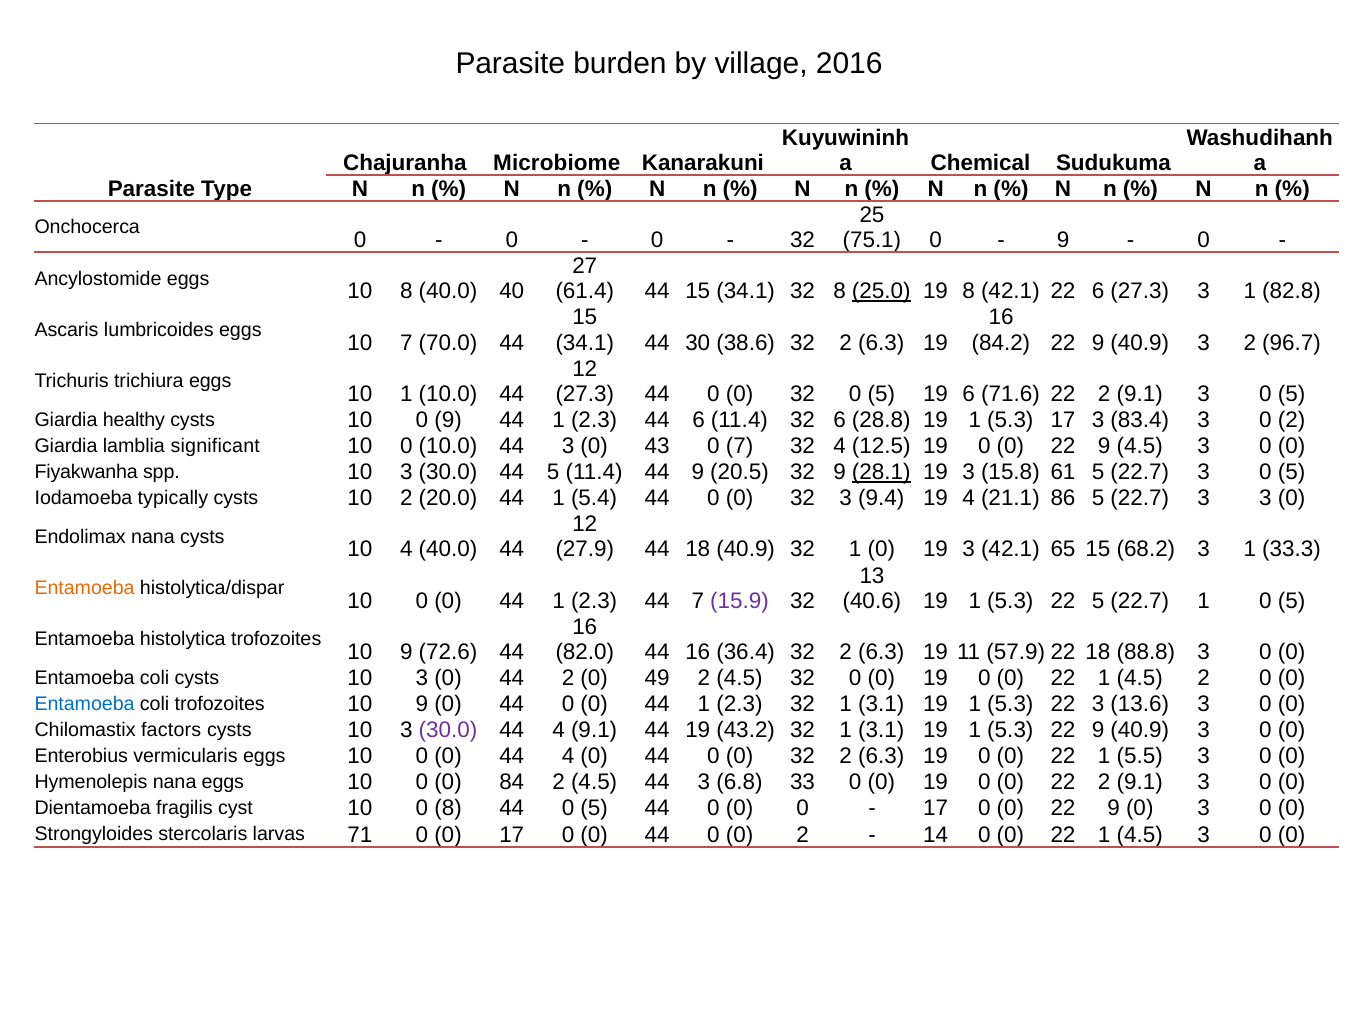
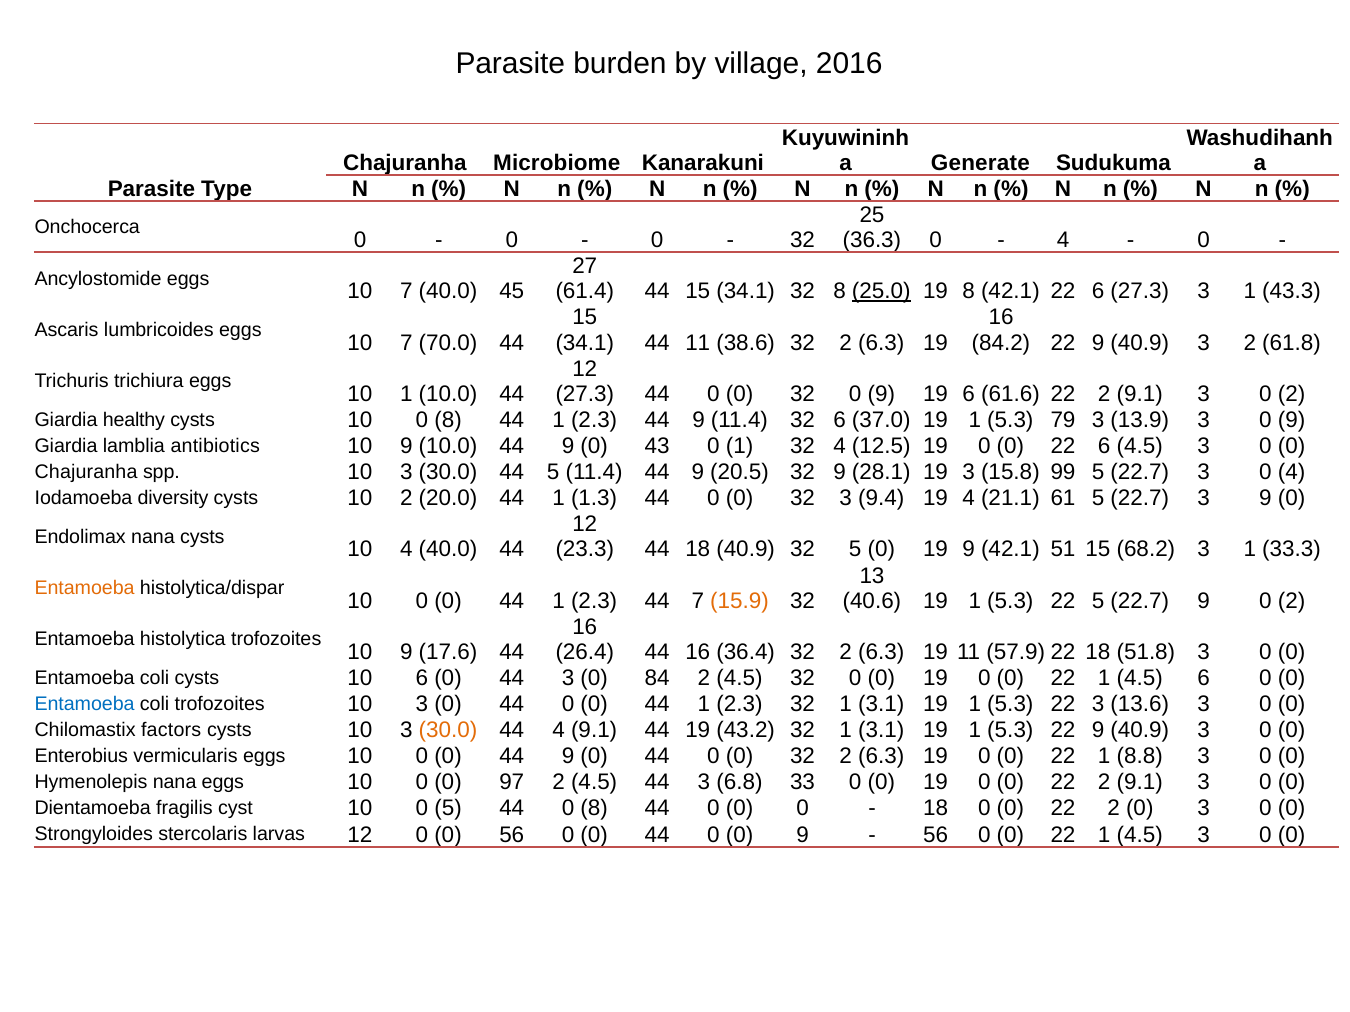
Chemical: Chemical -> Generate
75.1: 75.1 -> 36.3
9 at (1063, 240): 9 -> 4
8 at (406, 292): 8 -> 7
40: 40 -> 45
82.8: 82.8 -> 43.3
44 30: 30 -> 11
96.7: 96.7 -> 61.8
32 0 5: 5 -> 9
71.6: 71.6 -> 61.6
9.1 3 0 5: 5 -> 2
10 0 9: 9 -> 8
2.3 44 6: 6 -> 9
28.8: 28.8 -> 37.0
5.3 17: 17 -> 79
83.4: 83.4 -> 13.9
3 0 2: 2 -> 9
significant: significant -> antibiotics
0 at (406, 446): 0 -> 9
10.0 44 3: 3 -> 9
0 7: 7 -> 1
9 at (1104, 446): 9 -> 6
Fiyakwanha at (86, 472): Fiyakwanha -> Chajuranha
28.1 underline: present -> none
61: 61 -> 99
22.7 3 0 5: 5 -> 4
typically: typically -> diversity
5.4: 5.4 -> 1.3
86: 86 -> 61
3 3: 3 -> 9
27.9: 27.9 -> 23.3
40.9 32 1: 1 -> 5
0 19 3: 3 -> 9
65: 65 -> 51
15.9 colour: purple -> orange
22.7 1: 1 -> 9
5 at (1292, 601): 5 -> 2
72.6: 72.6 -> 17.6
82.0: 82.0 -> 26.4
88.8: 88.8 -> 51.8
coli cysts 10 3: 3 -> 6
0 44 2: 2 -> 3
49: 49 -> 84
4.5 2: 2 -> 6
coli trofozoites 10 9: 9 -> 3
30.0 at (448, 731) colour: purple -> orange
0 44 4: 4 -> 9
5.5: 5.5 -> 8.8
84: 84 -> 97
0 8: 8 -> 5
44 0 5: 5 -> 8
17 at (936, 809): 17 -> 18
9 at (1114, 809): 9 -> 2
larvas 71: 71 -> 12
0 17: 17 -> 56
0 0 2: 2 -> 9
14 at (936, 835): 14 -> 56
